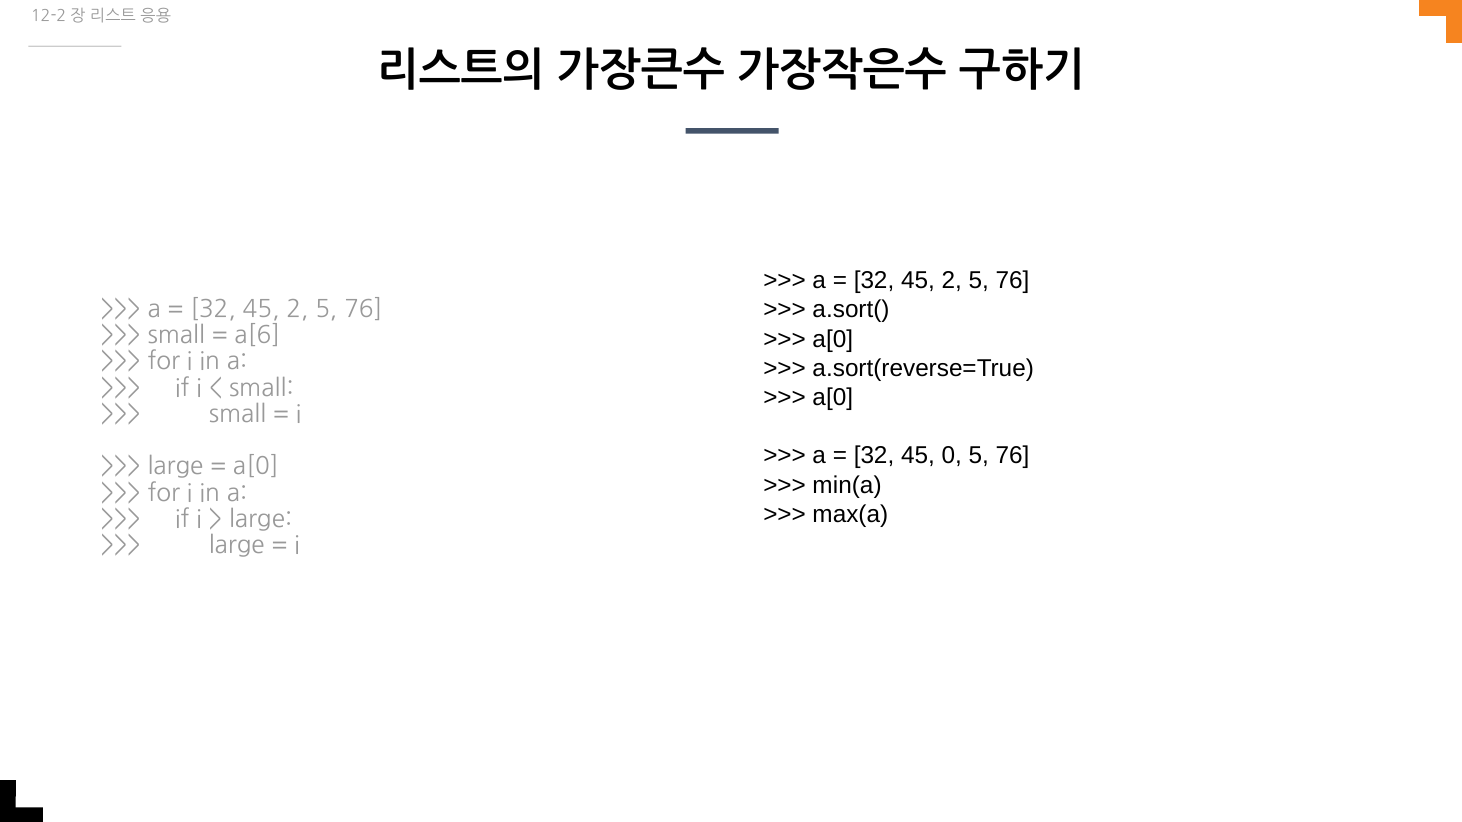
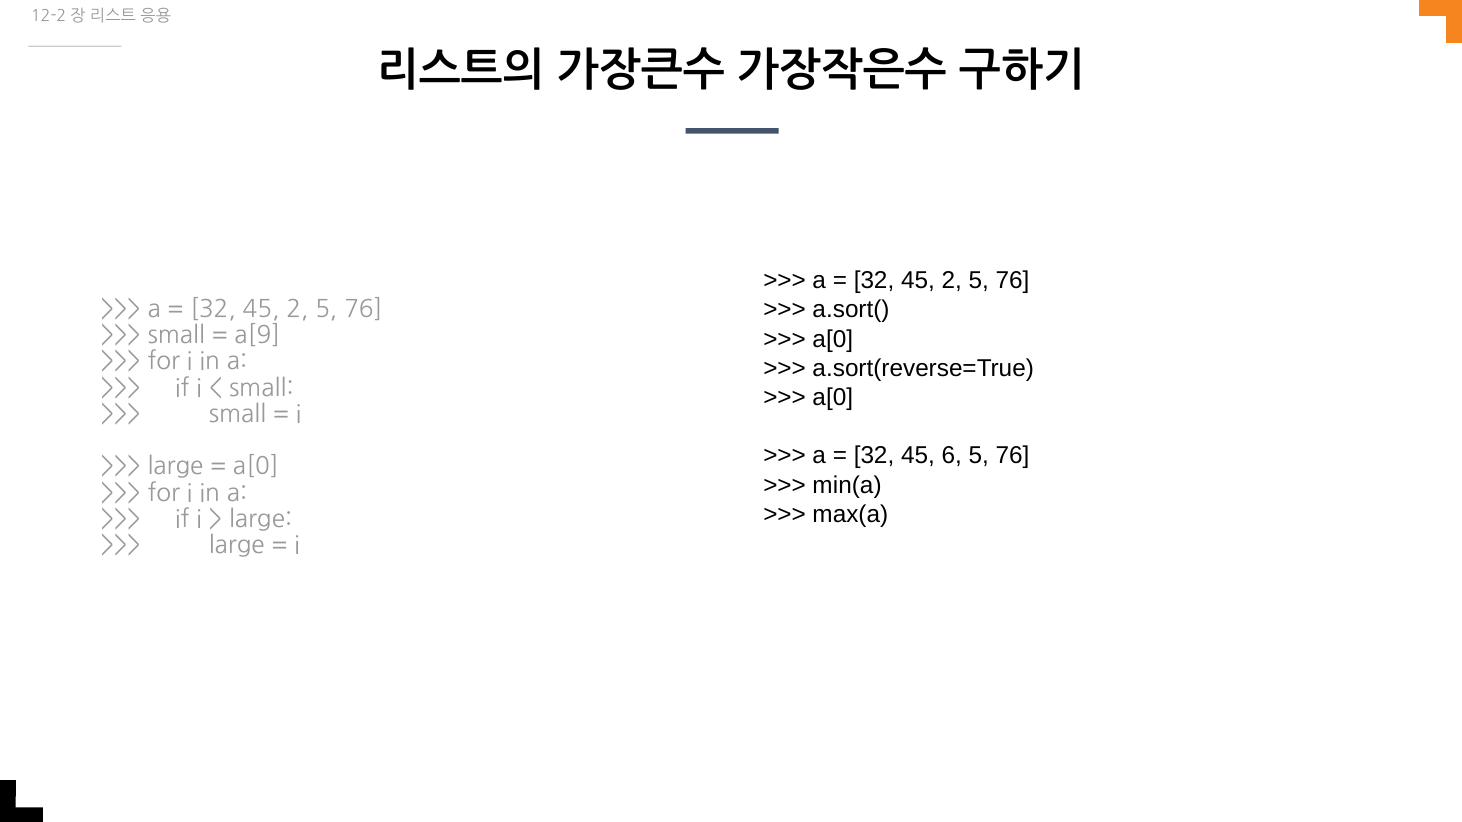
a[6: a[6 -> a[9
0: 0 -> 6
